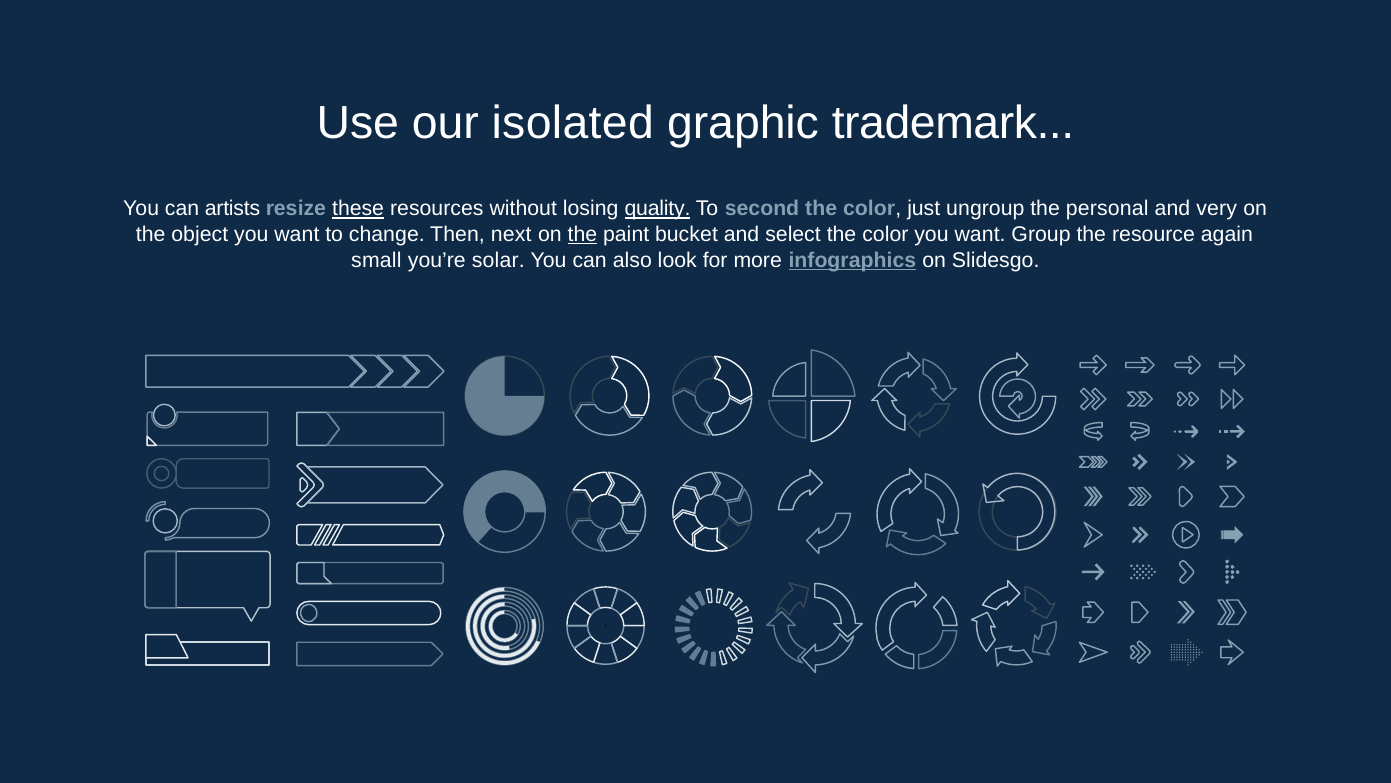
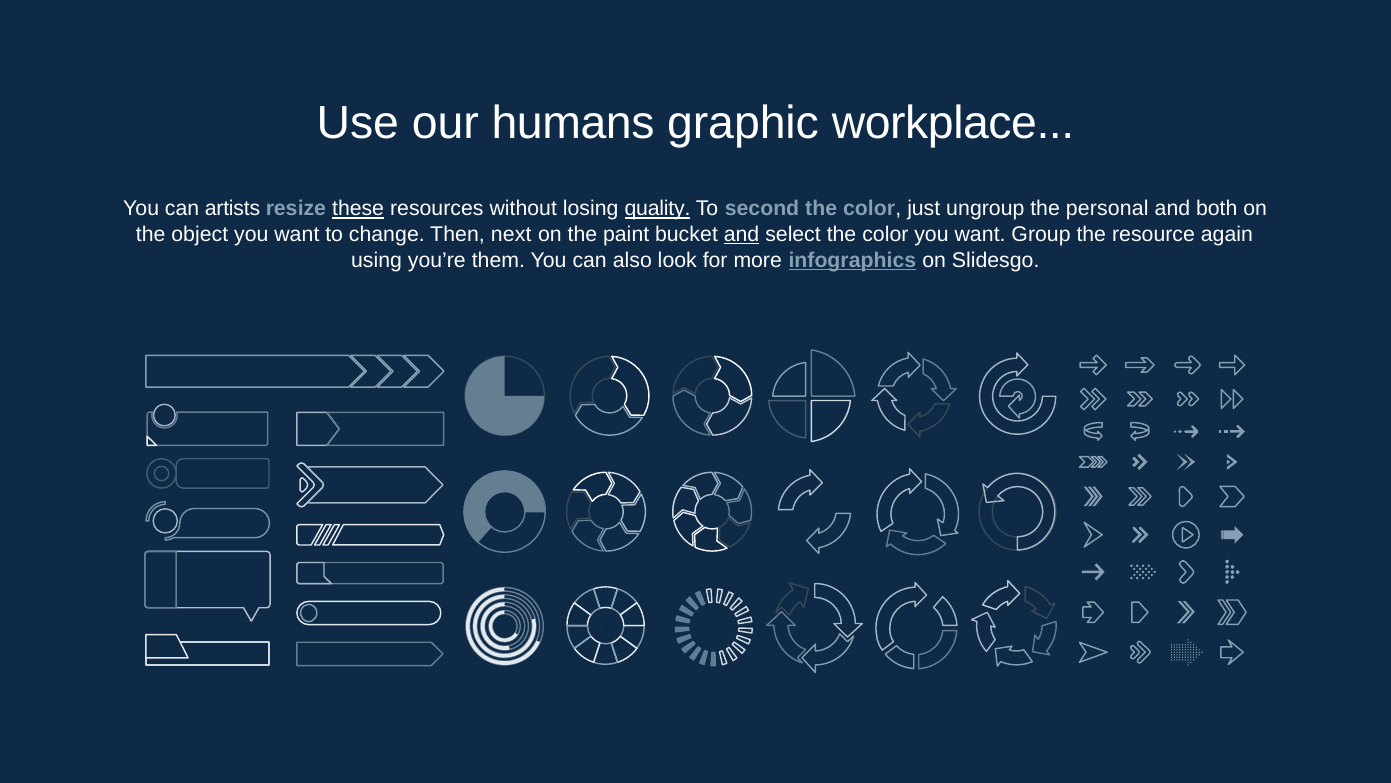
isolated: isolated -> humans
trademark: trademark -> workplace
very: very -> both
the at (582, 234) underline: present -> none
and at (742, 234) underline: none -> present
small: small -> using
solar: solar -> them
